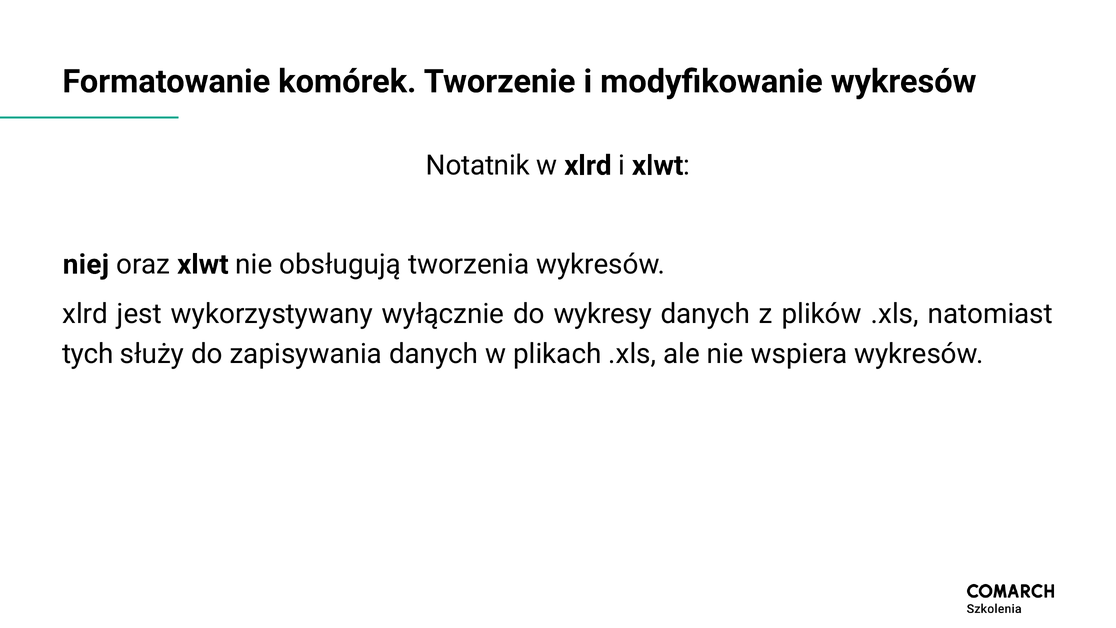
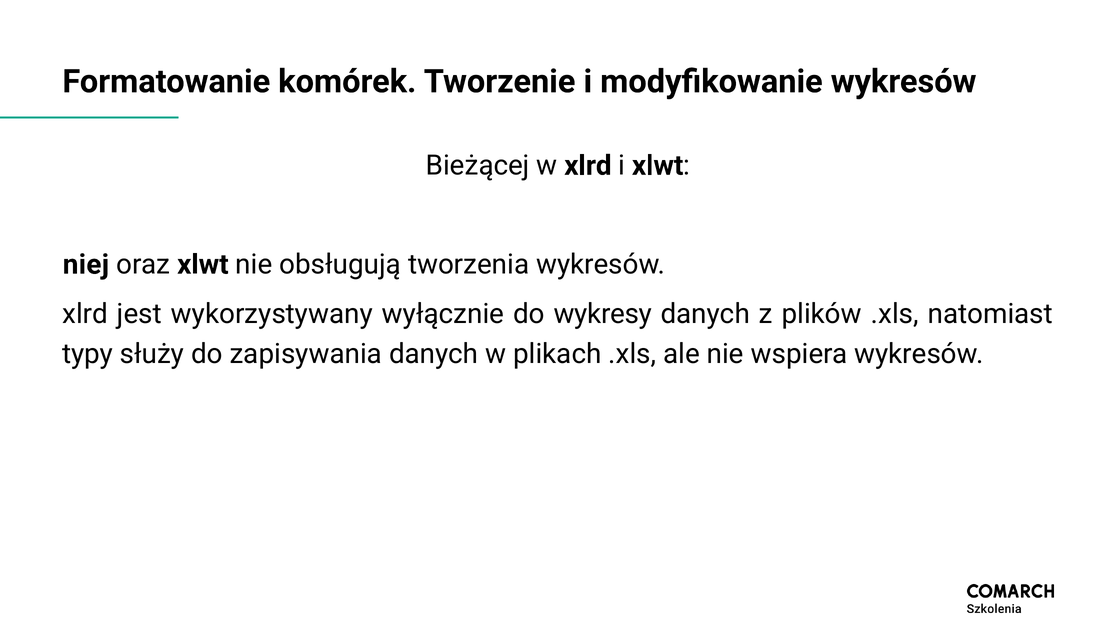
Notatnik: Notatnik -> Bieżącej
tych: tych -> typy
